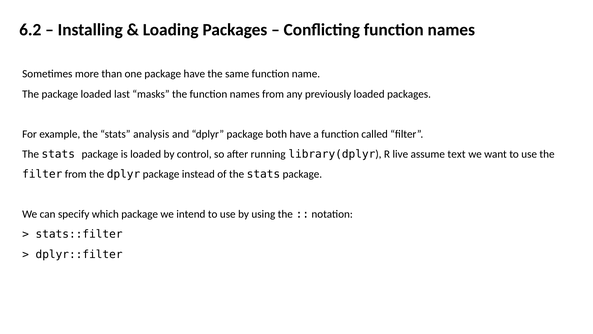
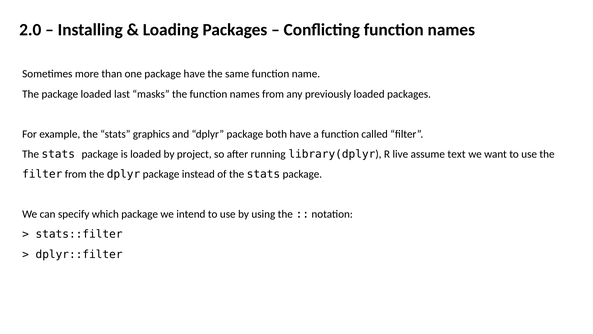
6.2: 6.2 -> 2.0
analysis: analysis -> graphics
control: control -> project
